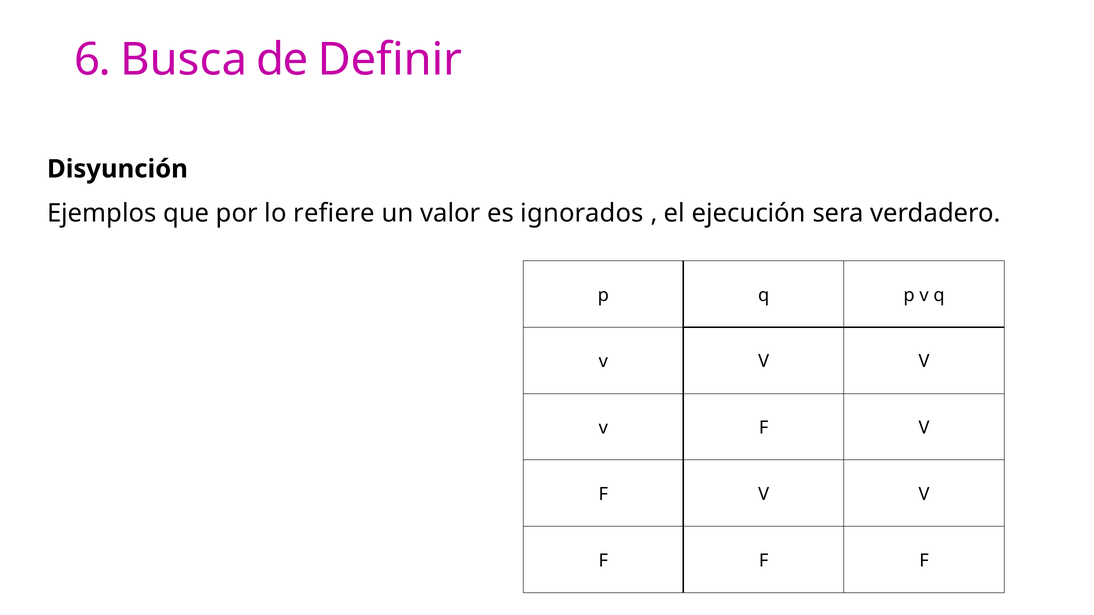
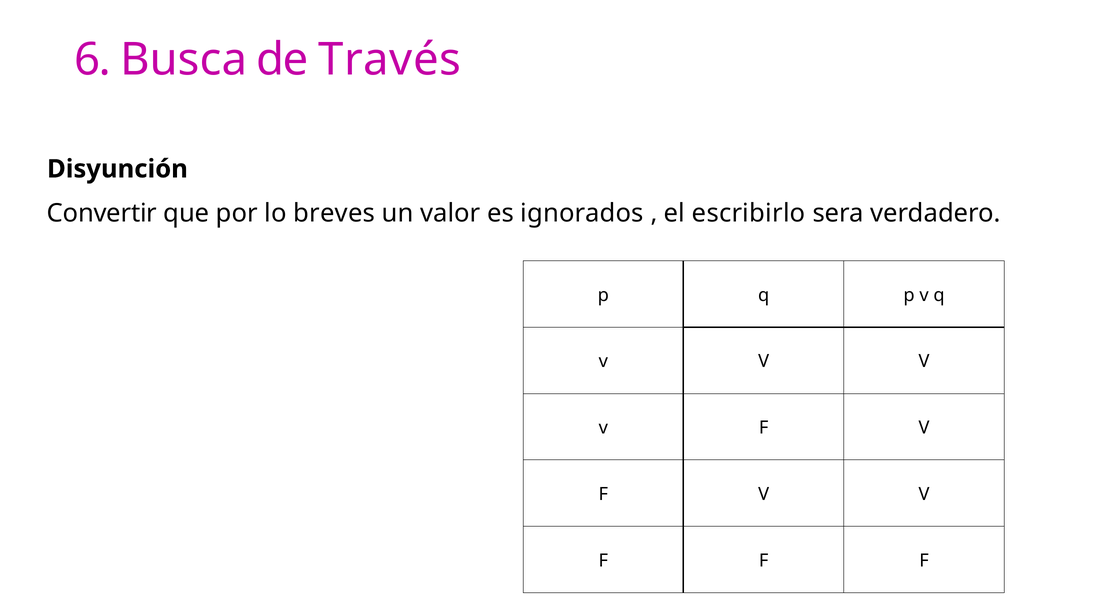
Definir: Definir -> Través
Ejemplos: Ejemplos -> Convertir
refiere: refiere -> breves
ejecución: ejecución -> escribirlo
